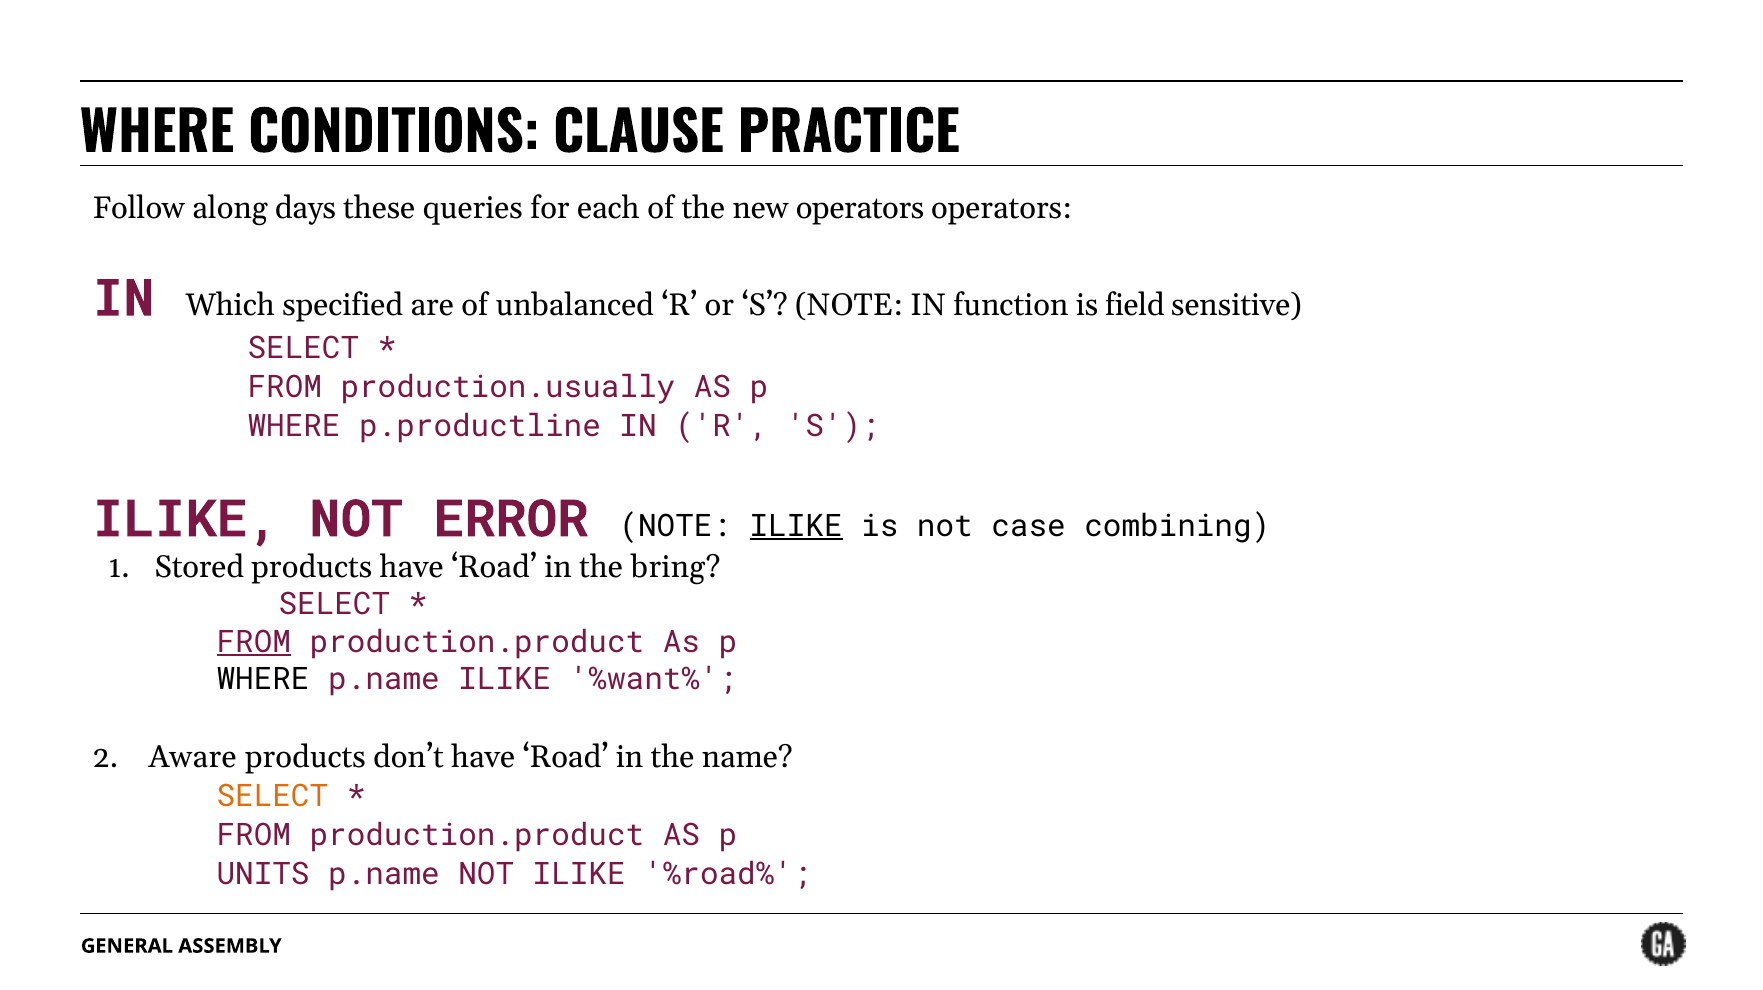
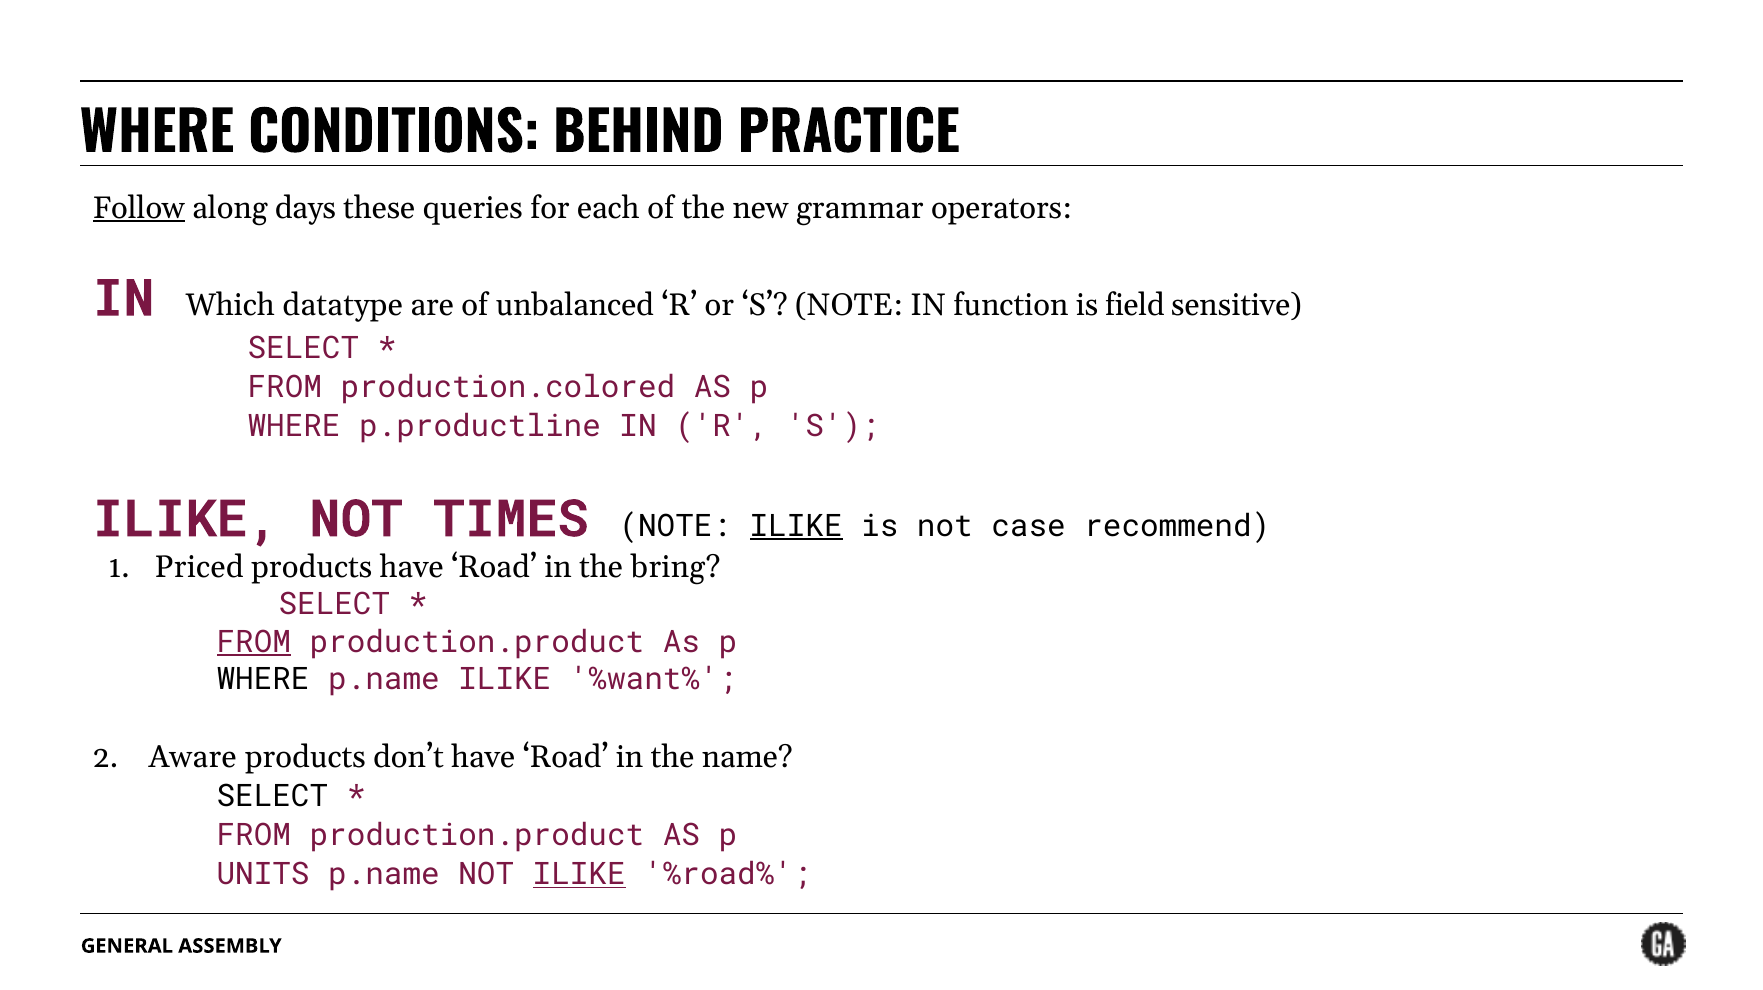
CLAUSE: CLAUSE -> BEHIND
Follow underline: none -> present
new operators: operators -> grammar
specified: specified -> datatype
production.usually: production.usually -> production.colored
ERROR: ERROR -> TIMES
combining: combining -> recommend
Stored: Stored -> Priced
SELECT at (272, 796) colour: orange -> black
ILIKE at (579, 874) underline: none -> present
